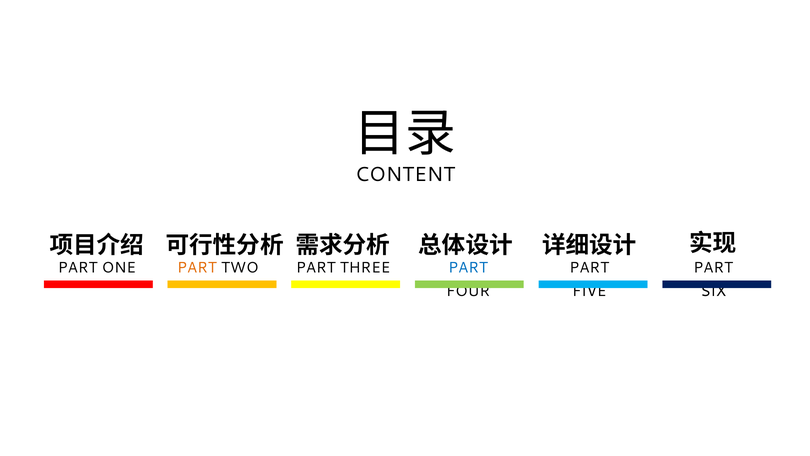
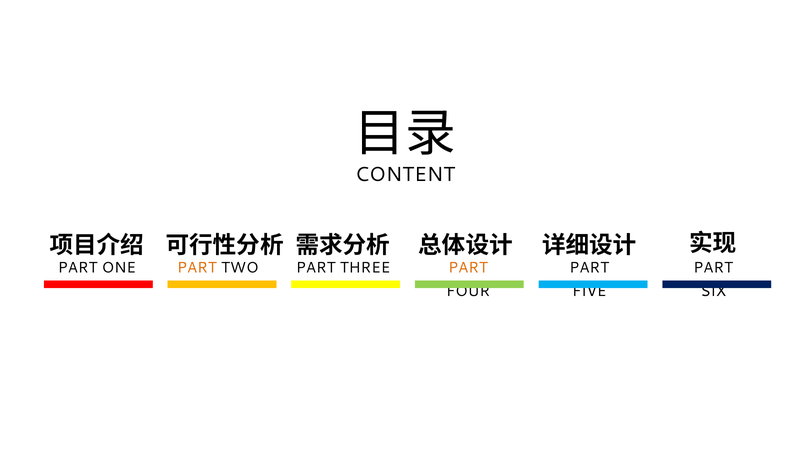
PART at (468, 267) colour: blue -> orange
